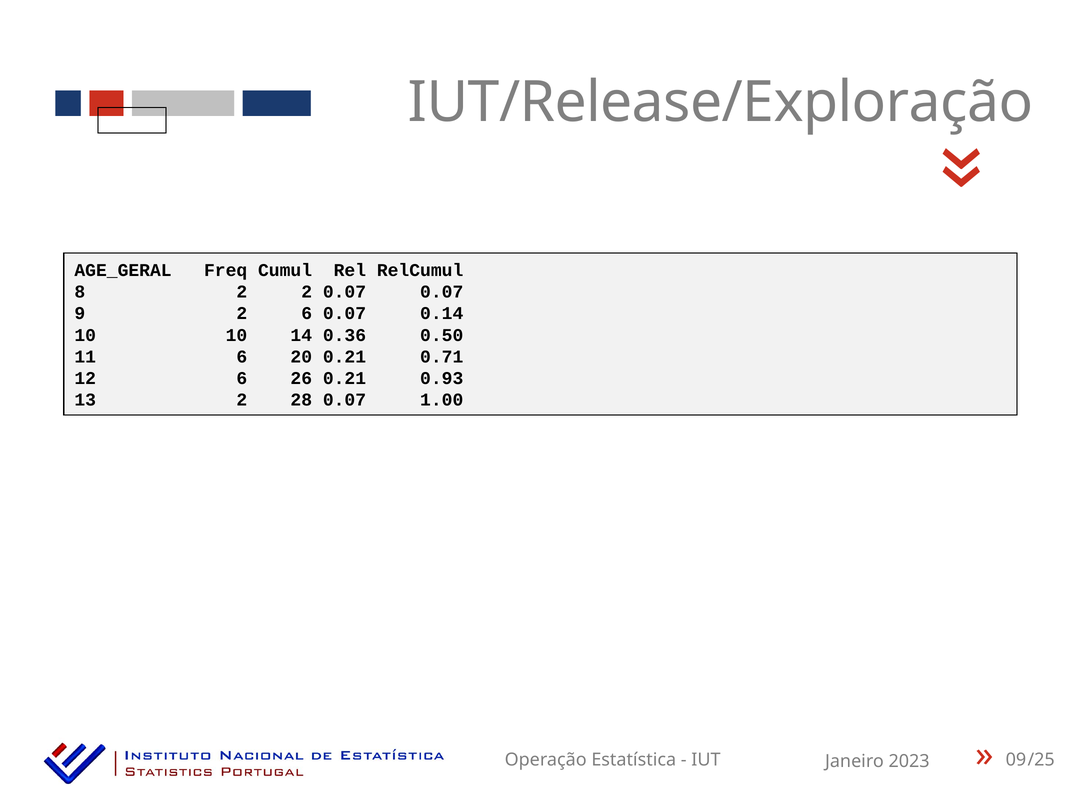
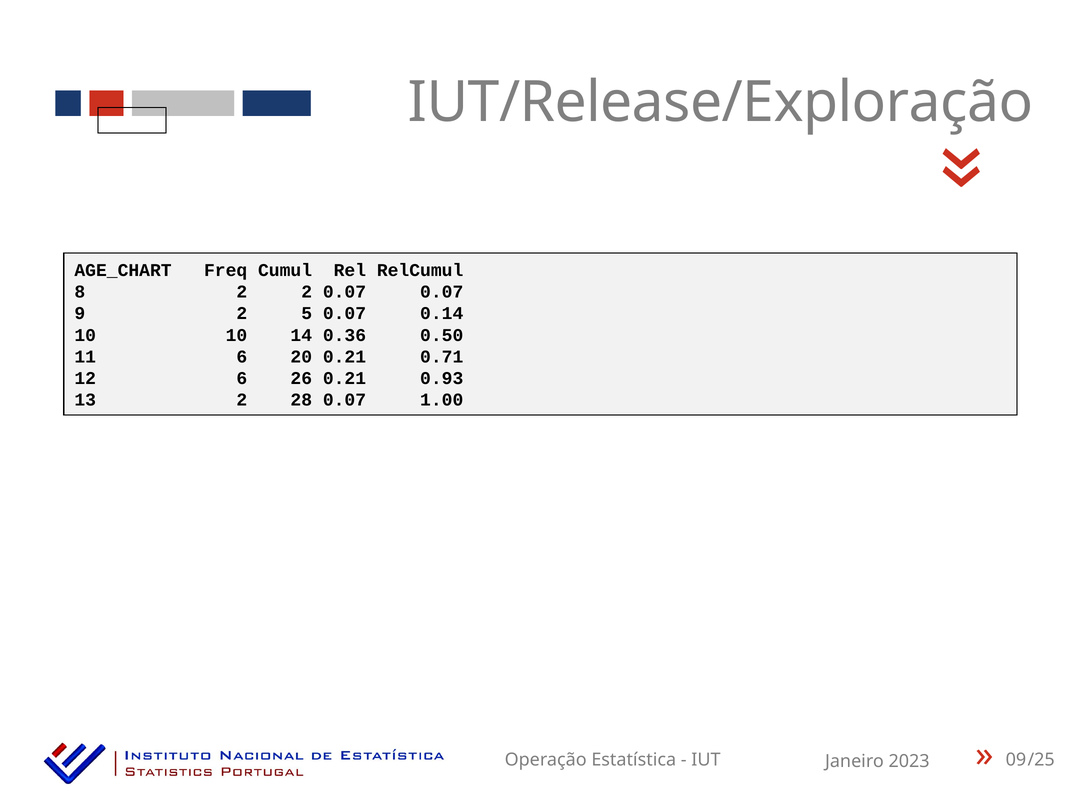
AGE_GERAL: AGE_GERAL -> AGE_CHART
2 6: 6 -> 5
